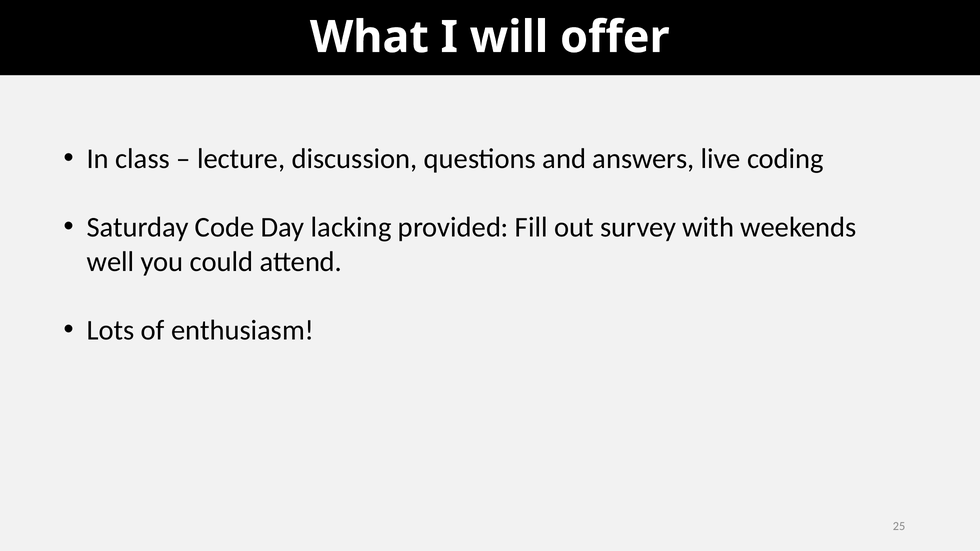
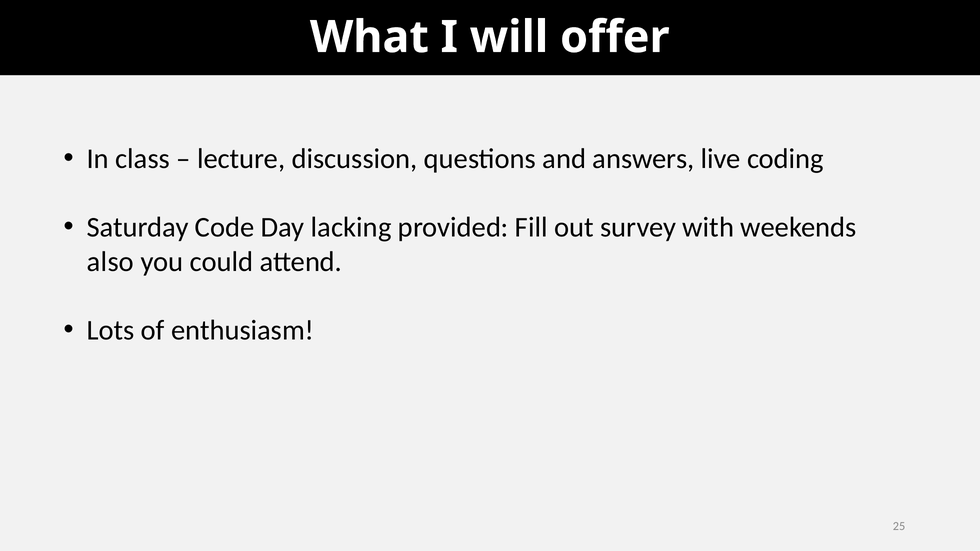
well: well -> also
